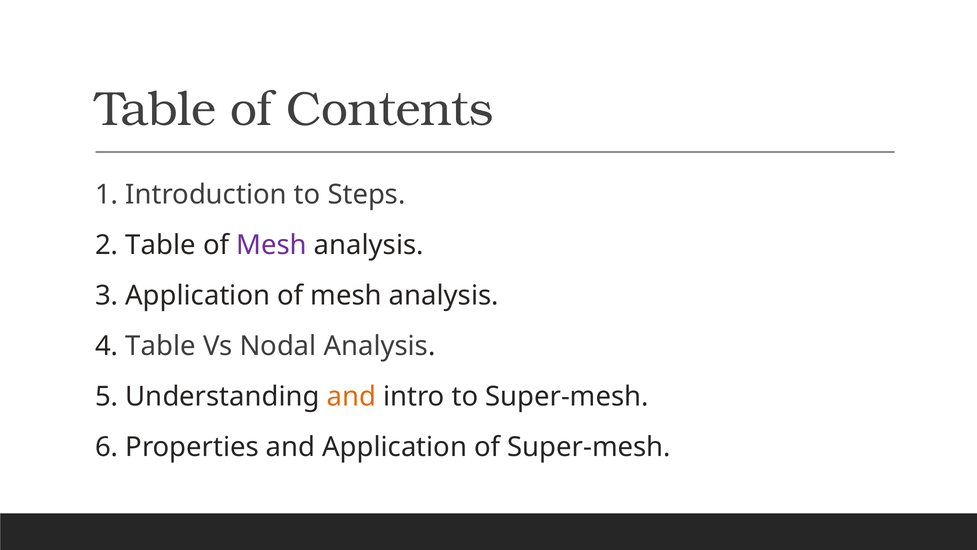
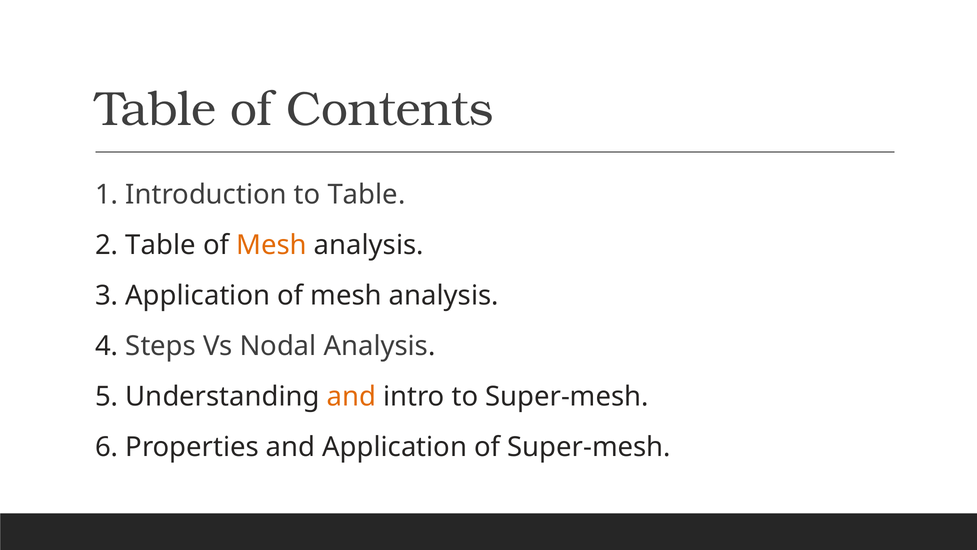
to Steps: Steps -> Table
Mesh at (272, 245) colour: purple -> orange
4 Table: Table -> Steps
